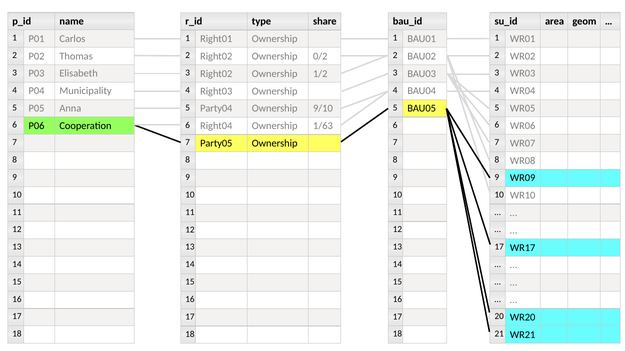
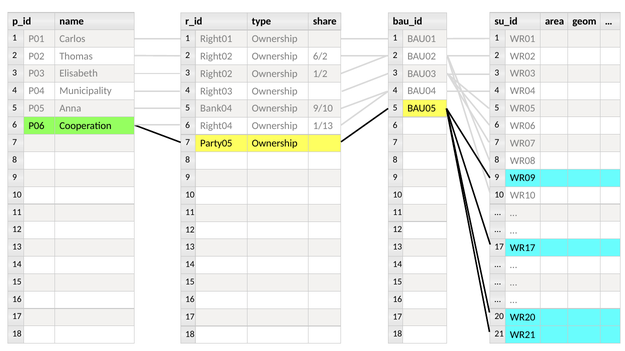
0/2: 0/2 -> 6/2
Party04: Party04 -> Bank04
1/63: 1/63 -> 1/13
